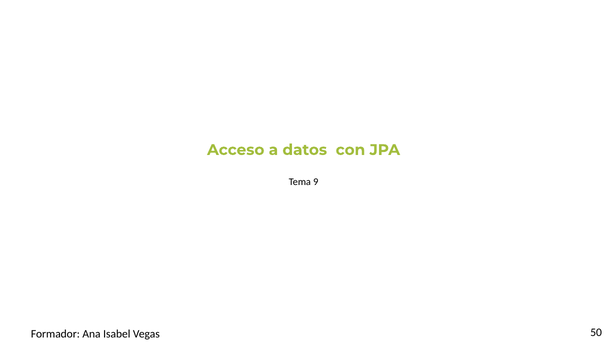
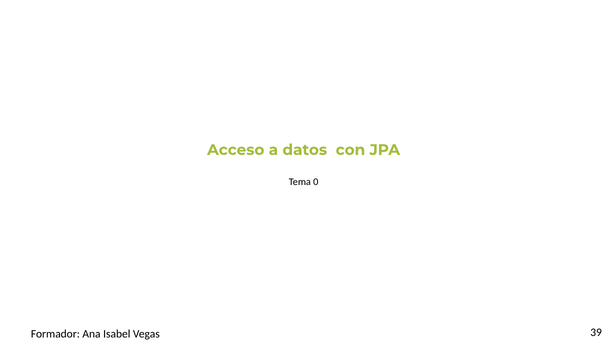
9: 9 -> 0
50: 50 -> 39
